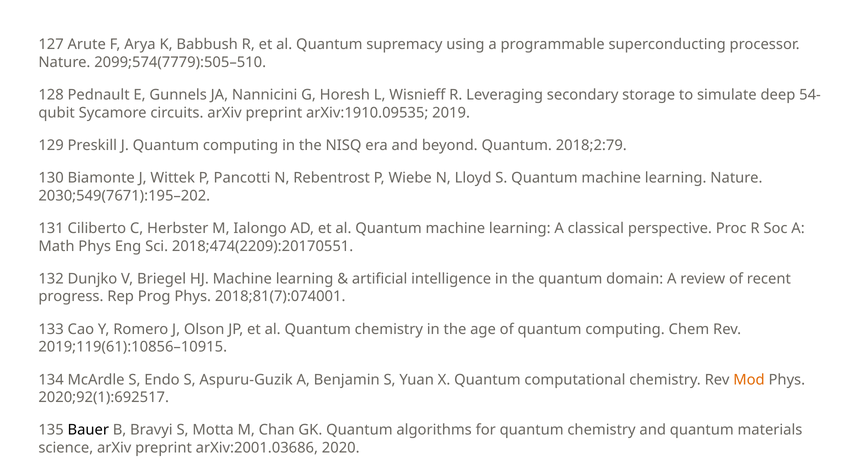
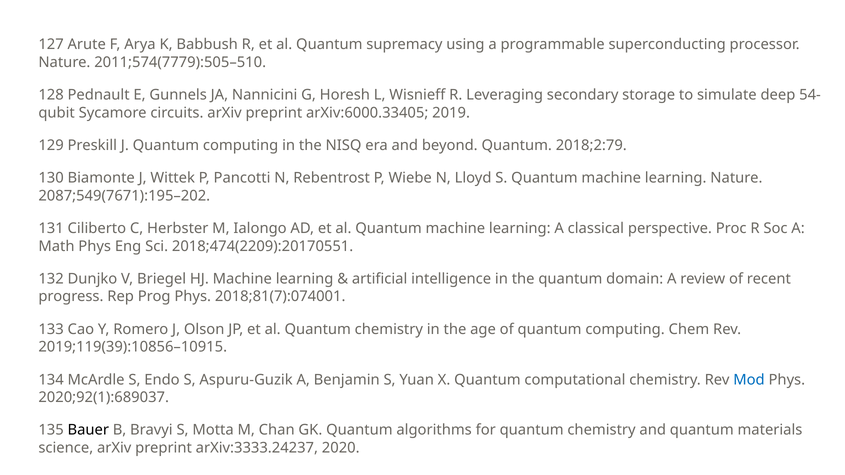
2099;574(7779):505–510: 2099;574(7779):505–510 -> 2011;574(7779):505–510
arXiv:1910.09535: arXiv:1910.09535 -> arXiv:6000.33405
2030;549(7671):195–202: 2030;549(7671):195–202 -> 2087;549(7671):195–202
2019;119(61):10856–10915: 2019;119(61):10856–10915 -> 2019;119(39):10856–10915
Mod colour: orange -> blue
2020;92(1):692517: 2020;92(1):692517 -> 2020;92(1):689037
arXiv:2001.03686: arXiv:2001.03686 -> arXiv:3333.24237
